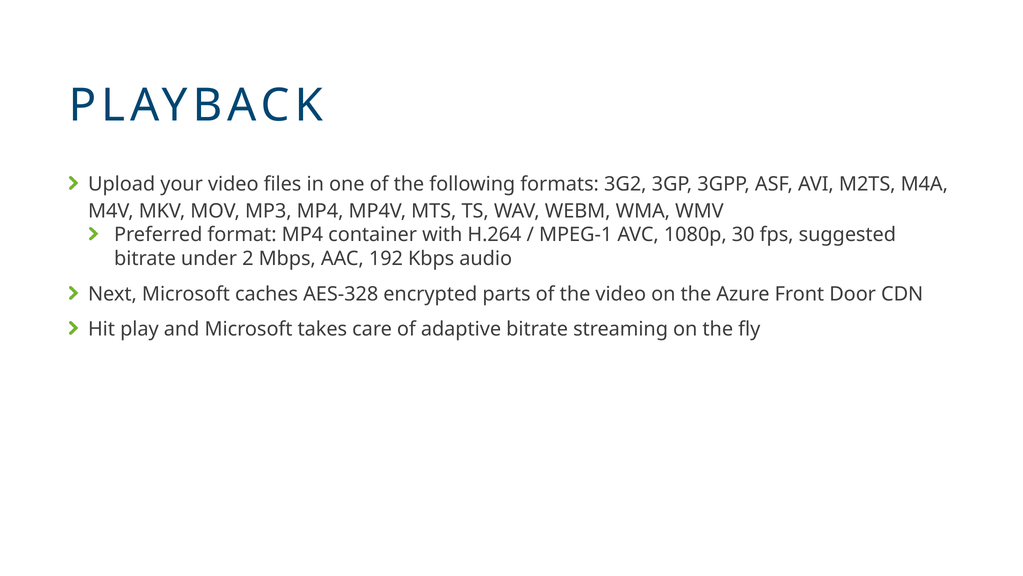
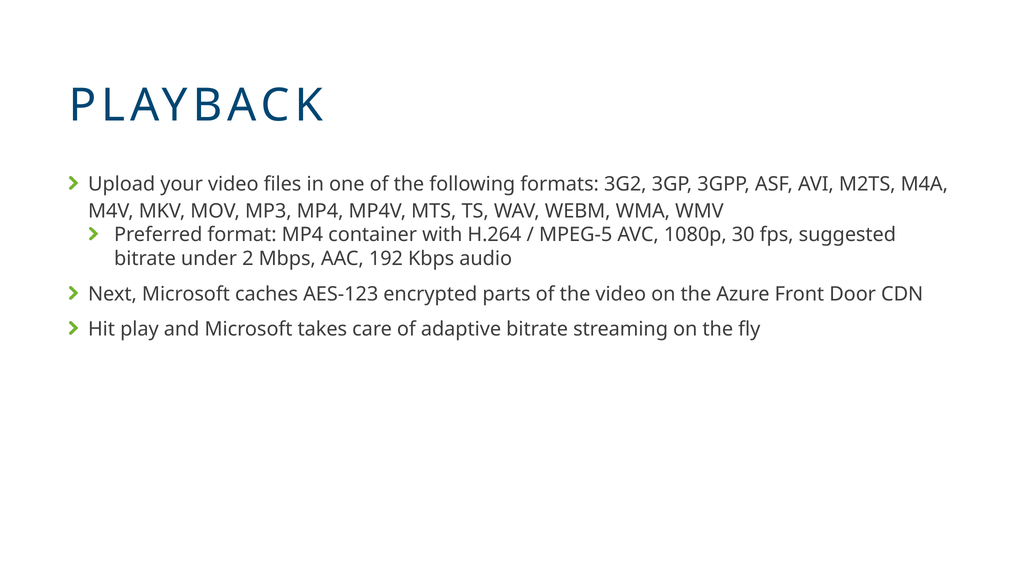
MPEG-1: MPEG-1 -> MPEG-5
AES-328: AES-328 -> AES-123
